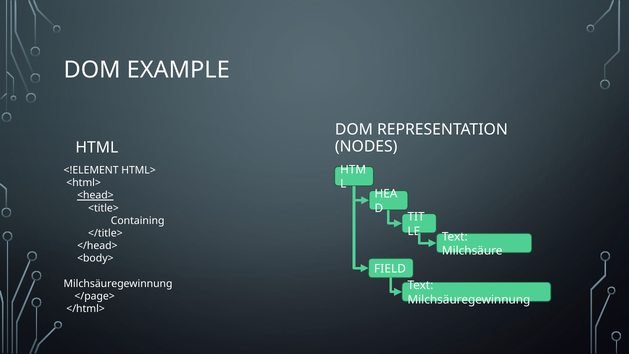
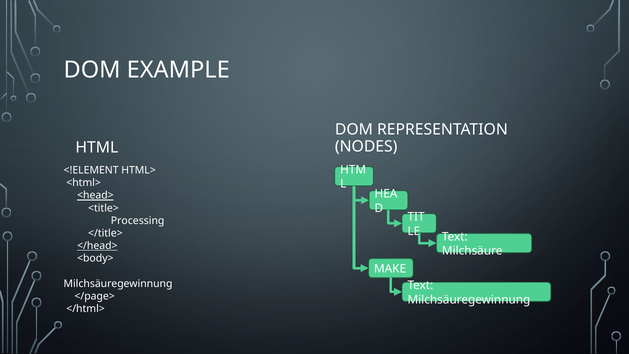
Containing: Containing -> Processing
</head> underline: none -> present
FIELD: FIELD -> MAKE
